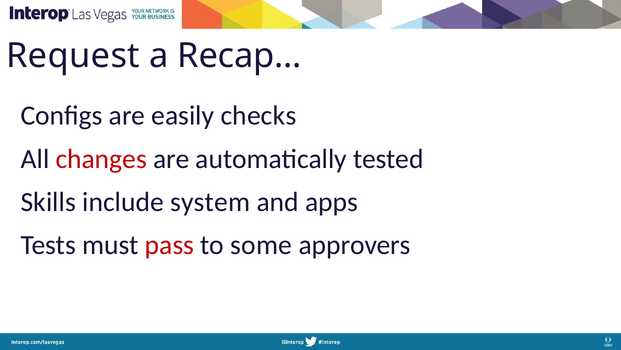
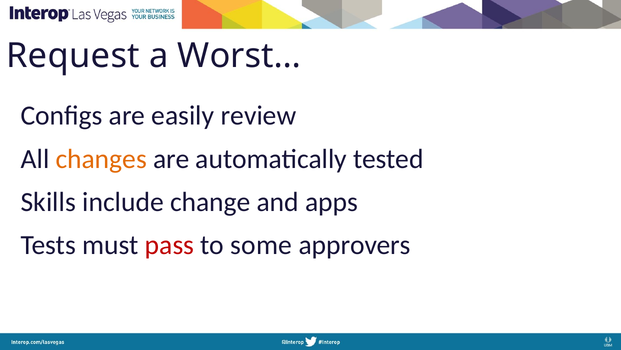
Recap…: Recap… -> Worst…
checks: checks -> review
changes colour: red -> orange
system: system -> change
